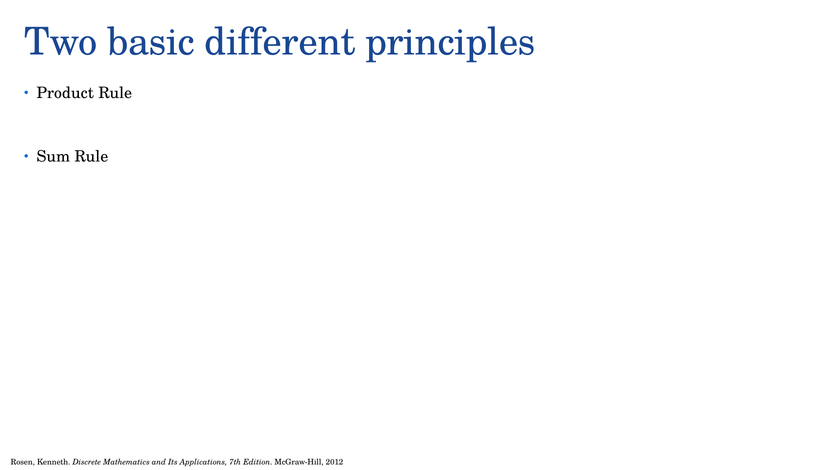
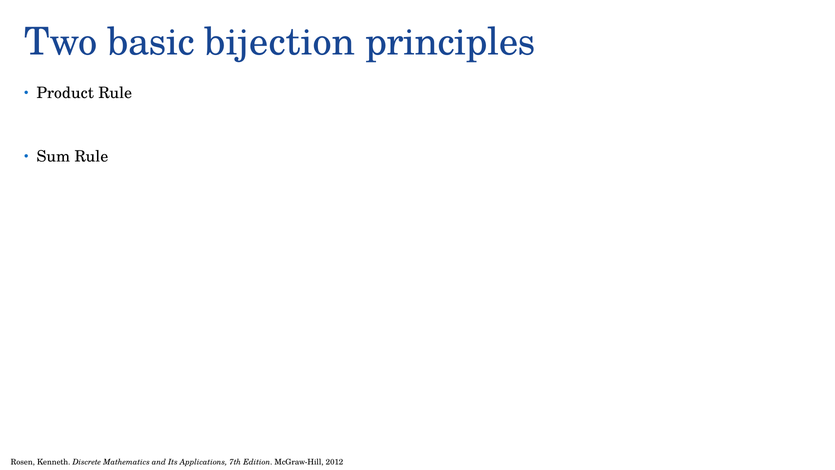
different: different -> bijection
